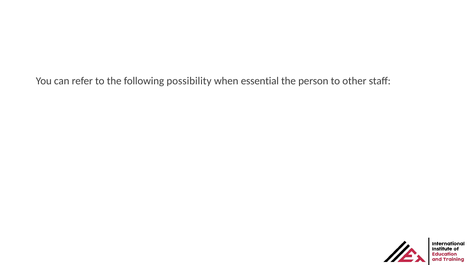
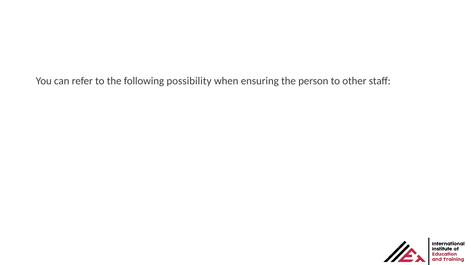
essential: essential -> ensuring
